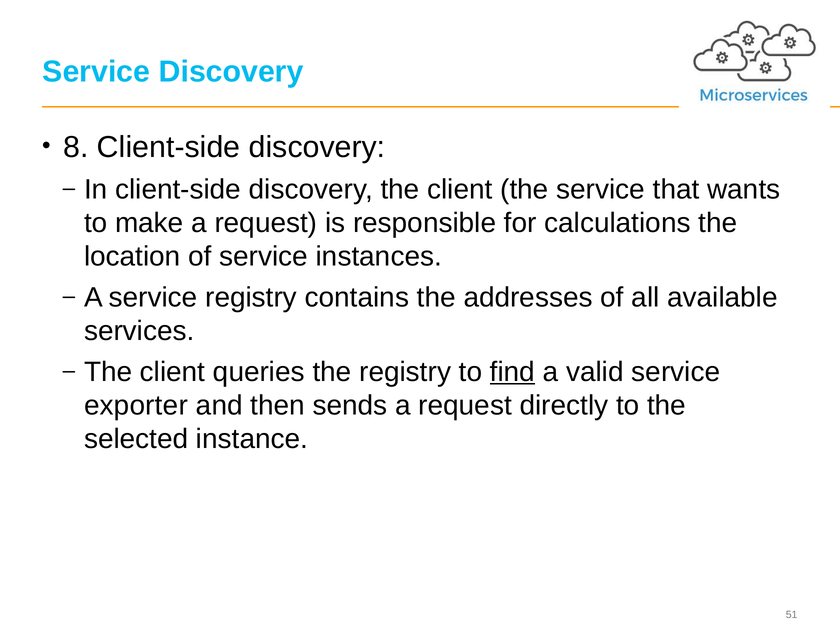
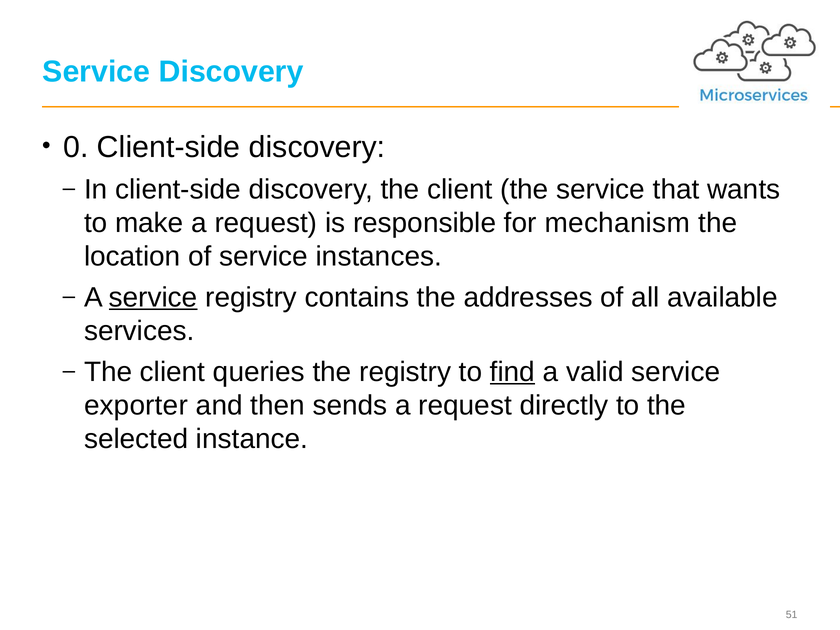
8: 8 -> 0
calculations: calculations -> mechanism
service at (153, 297) underline: none -> present
